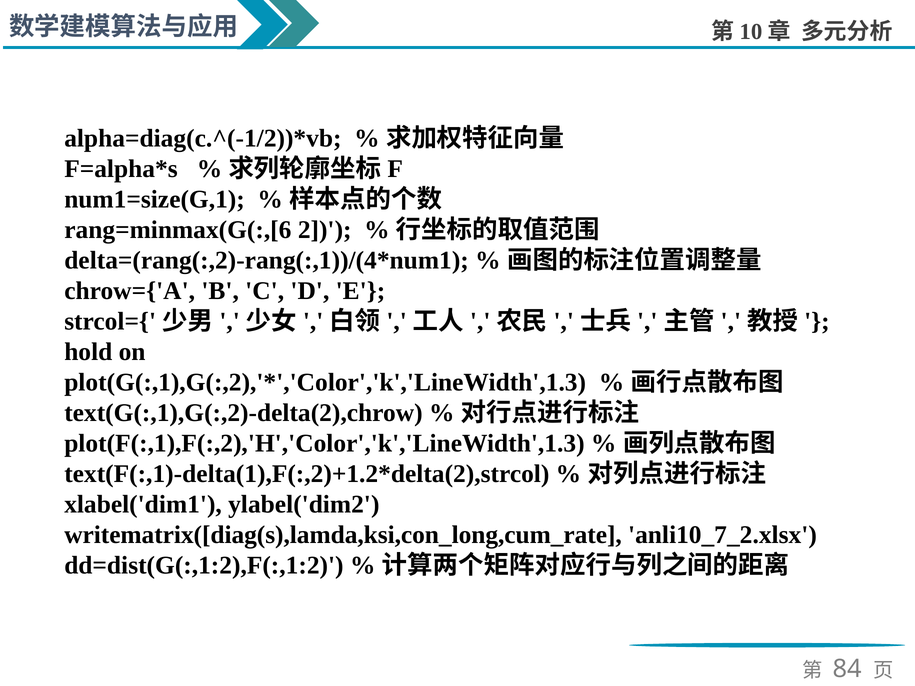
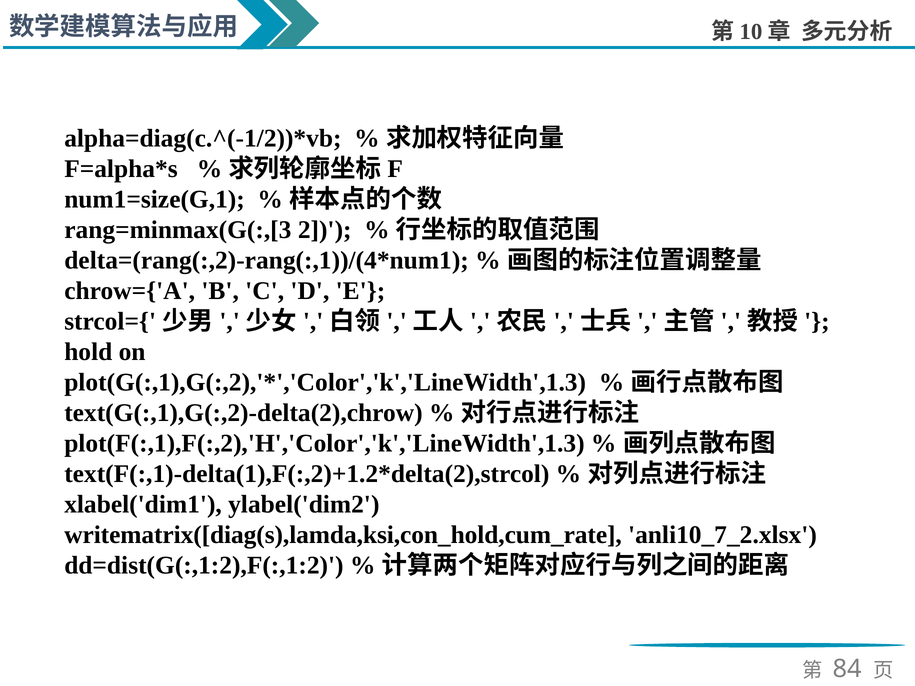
rang=minmax(G(:,[6: rang=minmax(G(:,[6 -> rang=minmax(G(:,[3
writematrix([diag(s),lamda,ksi,con_long,cum_rate: writematrix([diag(s),lamda,ksi,con_long,cum_rate -> writematrix([diag(s),lamda,ksi,con_hold,cum_rate
